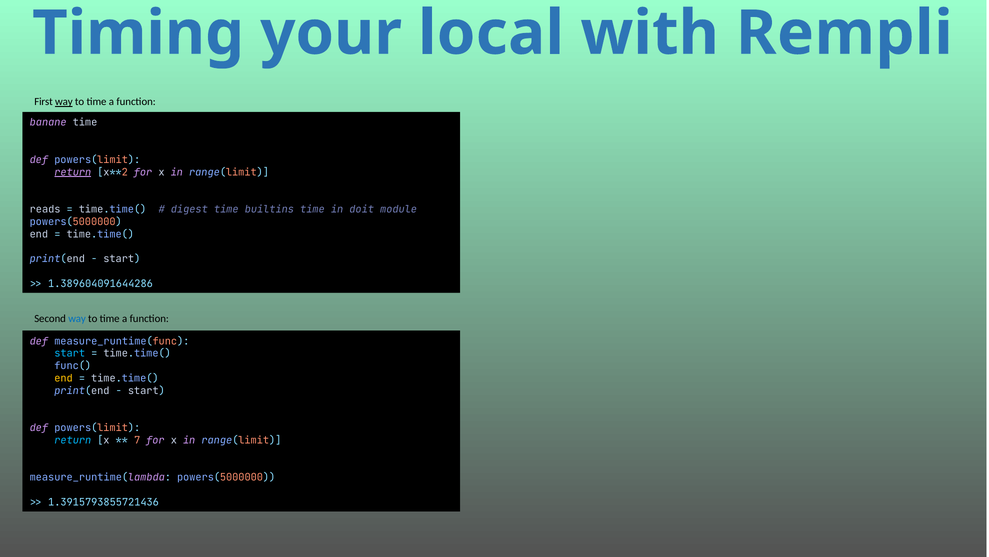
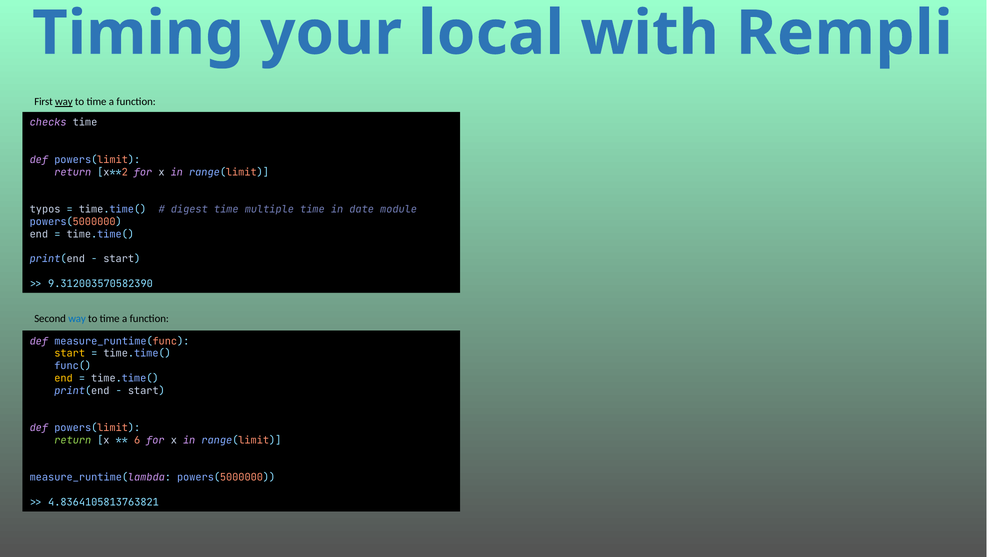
banane: banane -> checks
return at (73, 172) underline: present -> none
reads: reads -> typos
builtins: builtins -> multiple
doit: doit -> date
1.389604091644286: 1.389604091644286 -> 9.312003570582390
start at (70, 353) colour: light blue -> yellow
return at (73, 440) colour: light blue -> light green
7: 7 -> 6
1.3915793855721436: 1.3915793855721436 -> 4.8364105813763821
